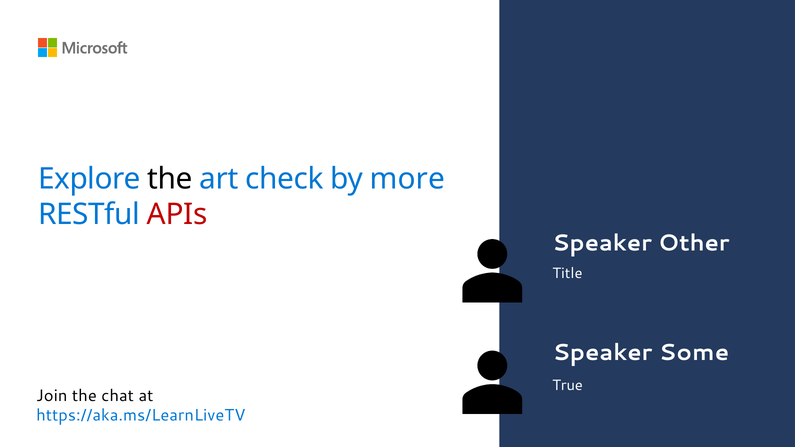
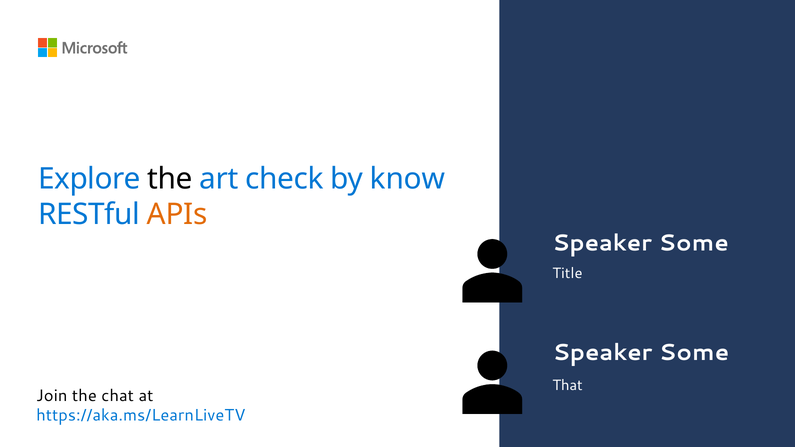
more: more -> know
APIs colour: red -> orange
Other at (694, 243): Other -> Some
True: True -> That
